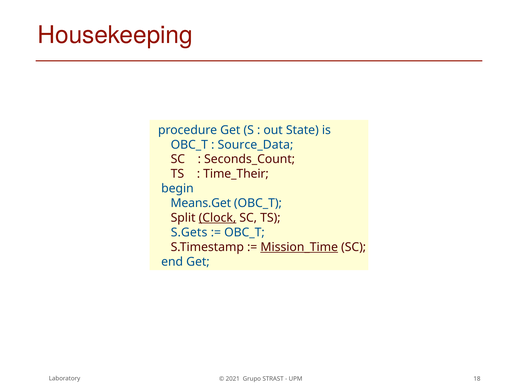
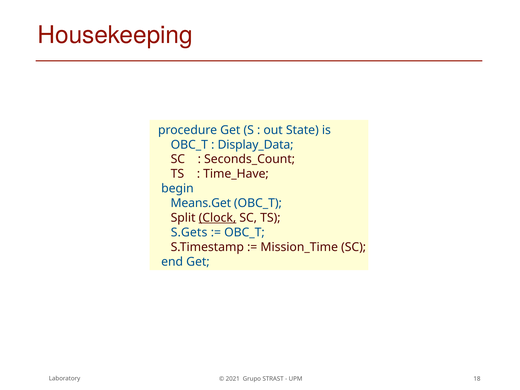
Source_Data: Source_Data -> Display_Data
Time_Their: Time_Their -> Time_Have
Mission_Time underline: present -> none
